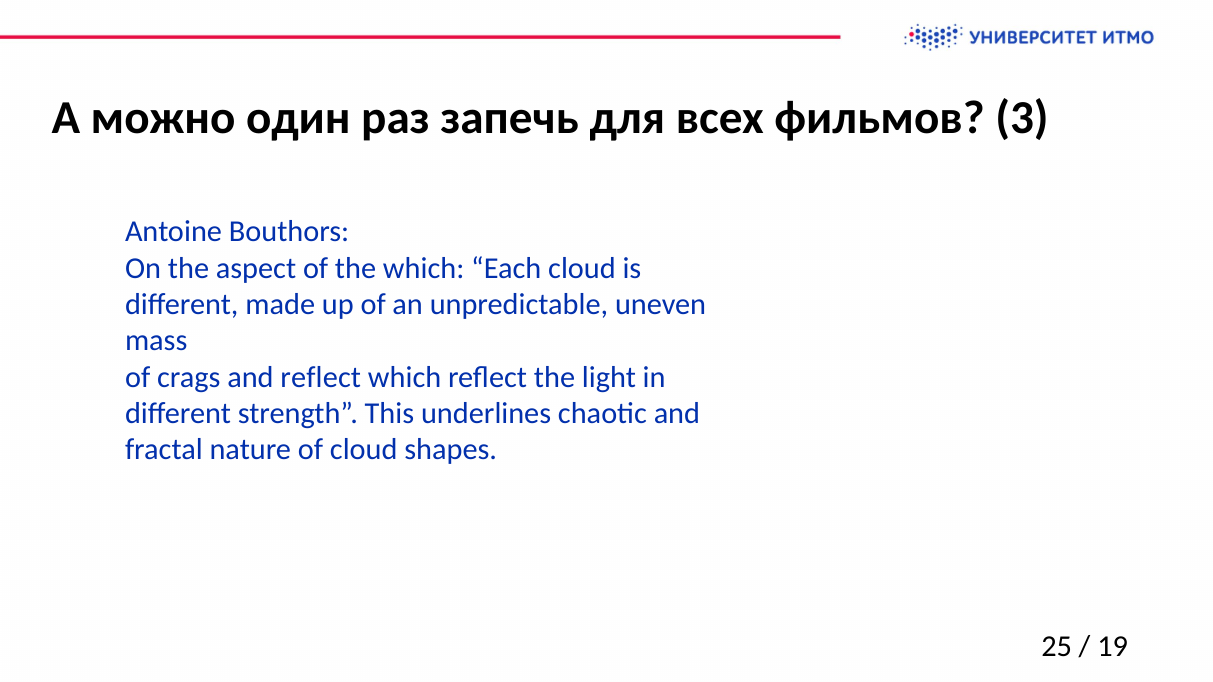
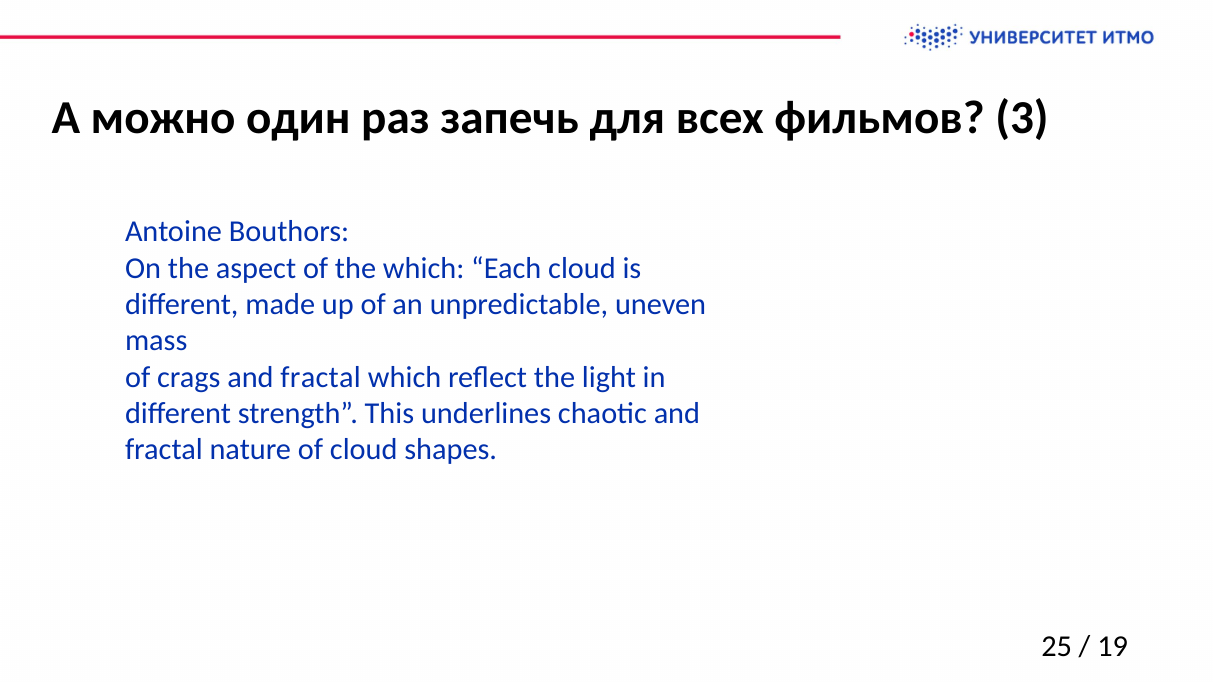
crags and reflect: reflect -> fractal
